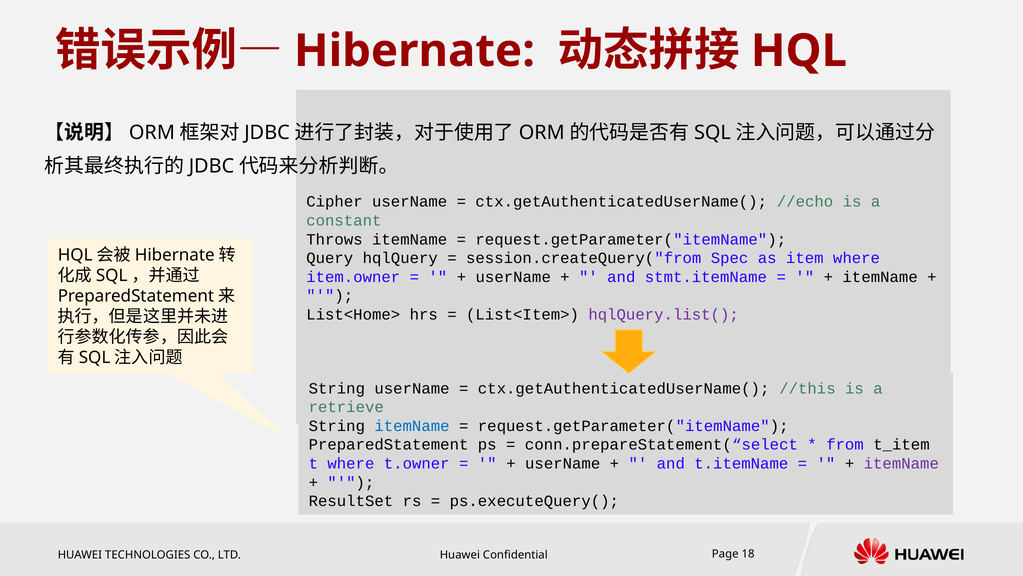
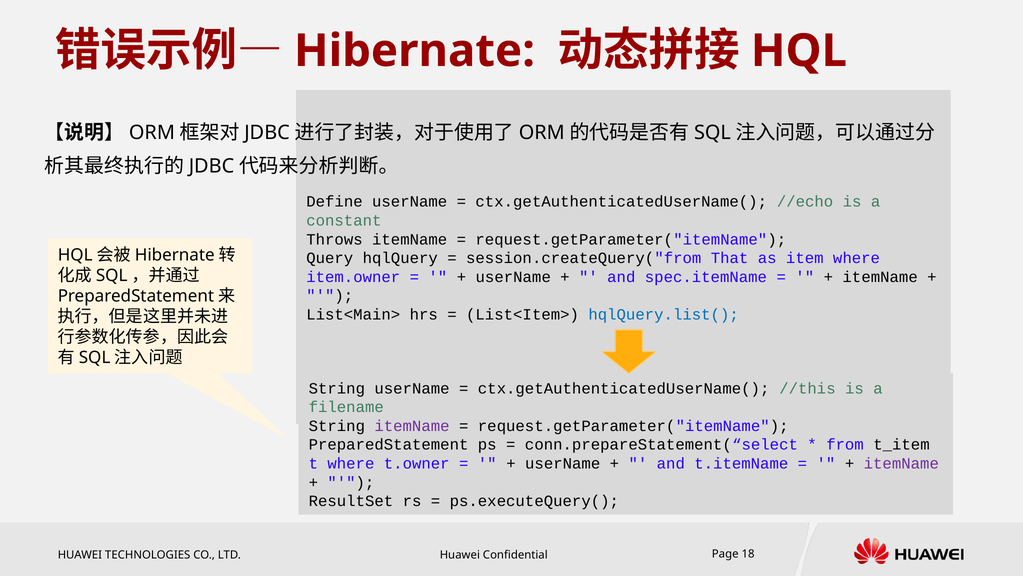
Cipher: Cipher -> Define
Spec: Spec -> That
stmt.itemName: stmt.itemName -> spec.itemName
List<Home>: List<Home> -> List<Main>
hqlQuery.list( colour: purple -> blue
retrieve: retrieve -> filename
itemName at (412, 426) colour: blue -> purple
